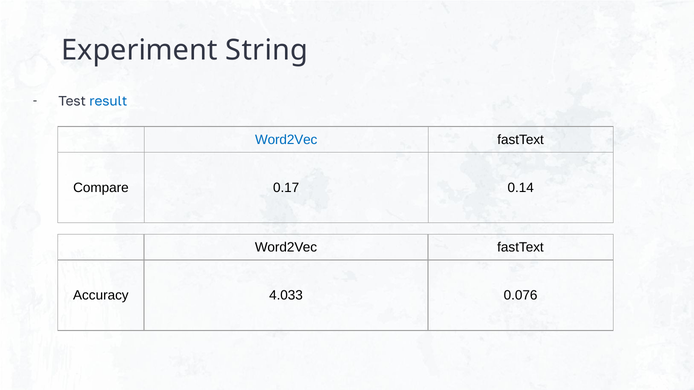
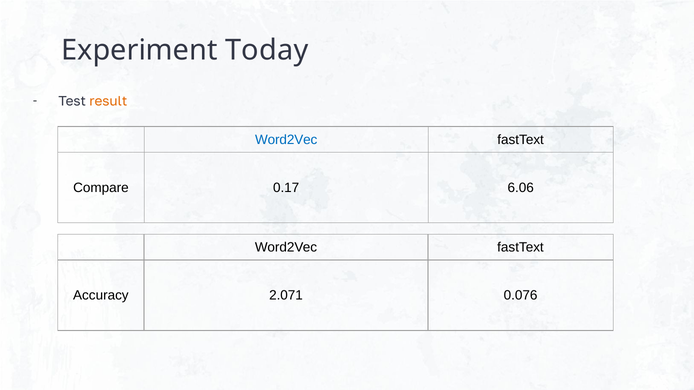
String: String -> Today
result colour: blue -> orange
0.14: 0.14 -> 6.06
4.033: 4.033 -> 2.071
